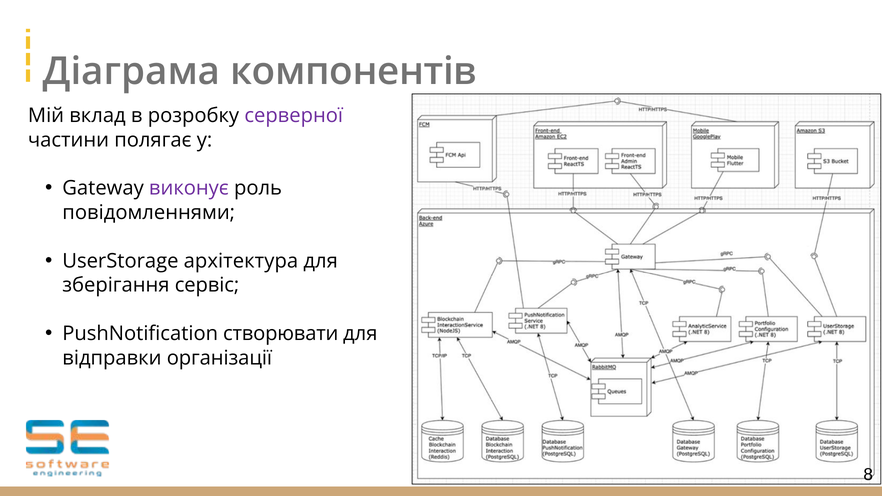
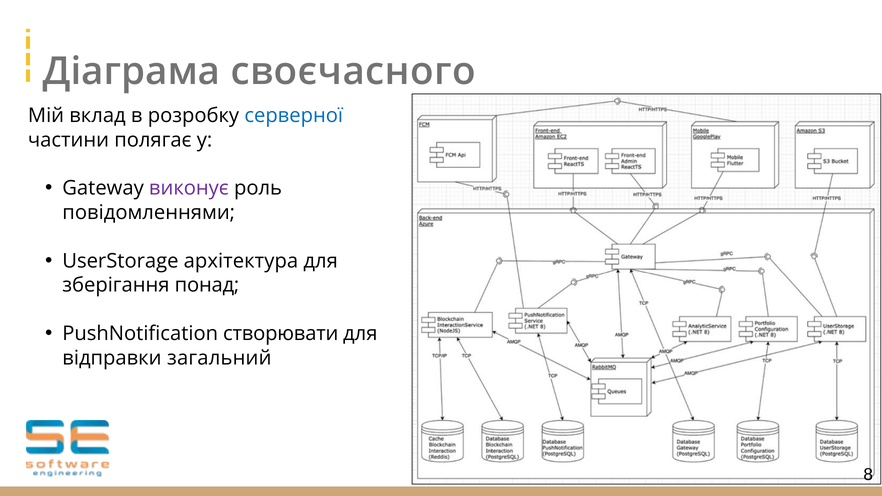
компонентів: компонентів -> своєчасного
серверної colour: purple -> blue
сервіс: сервіс -> понад
організації: організації -> загальний
